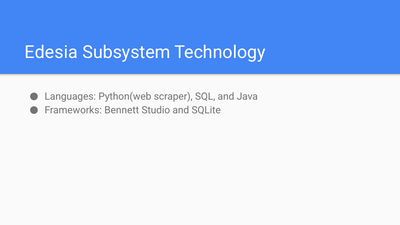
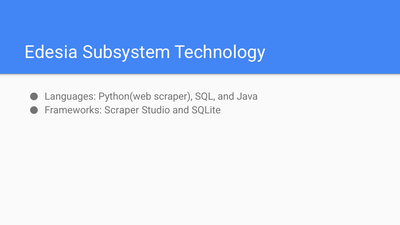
Frameworks Bennett: Bennett -> Scraper
